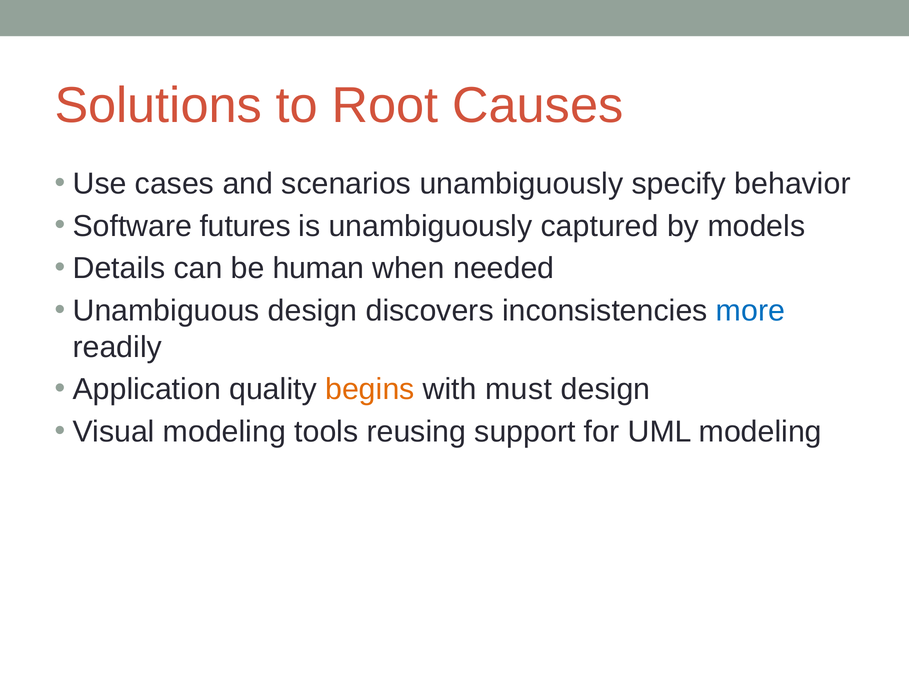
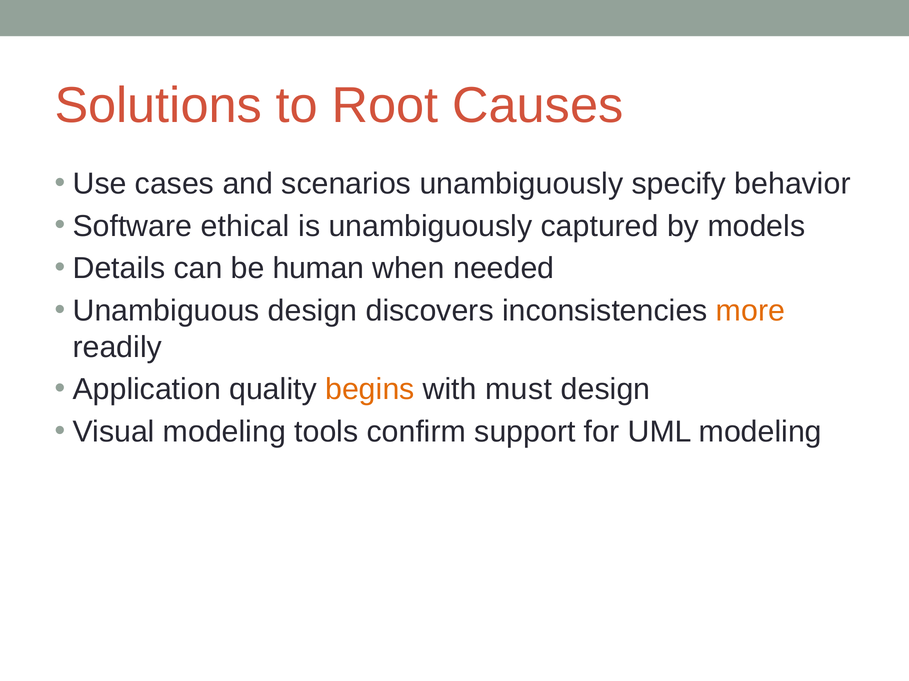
futures: futures -> ethical
more colour: blue -> orange
reusing: reusing -> confirm
